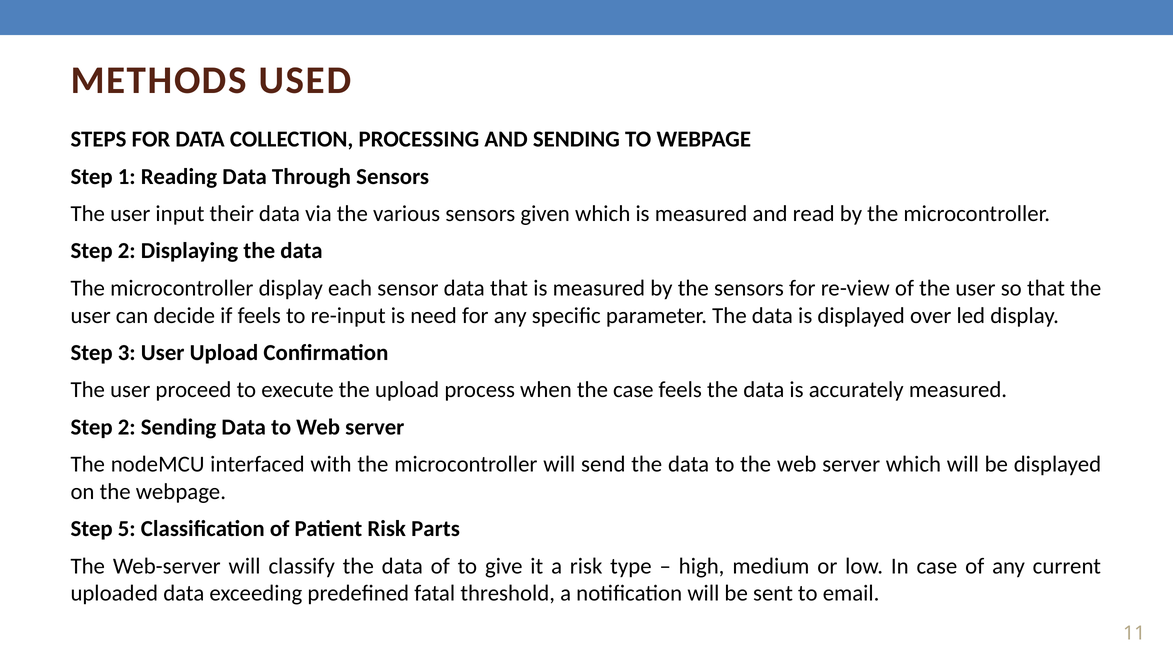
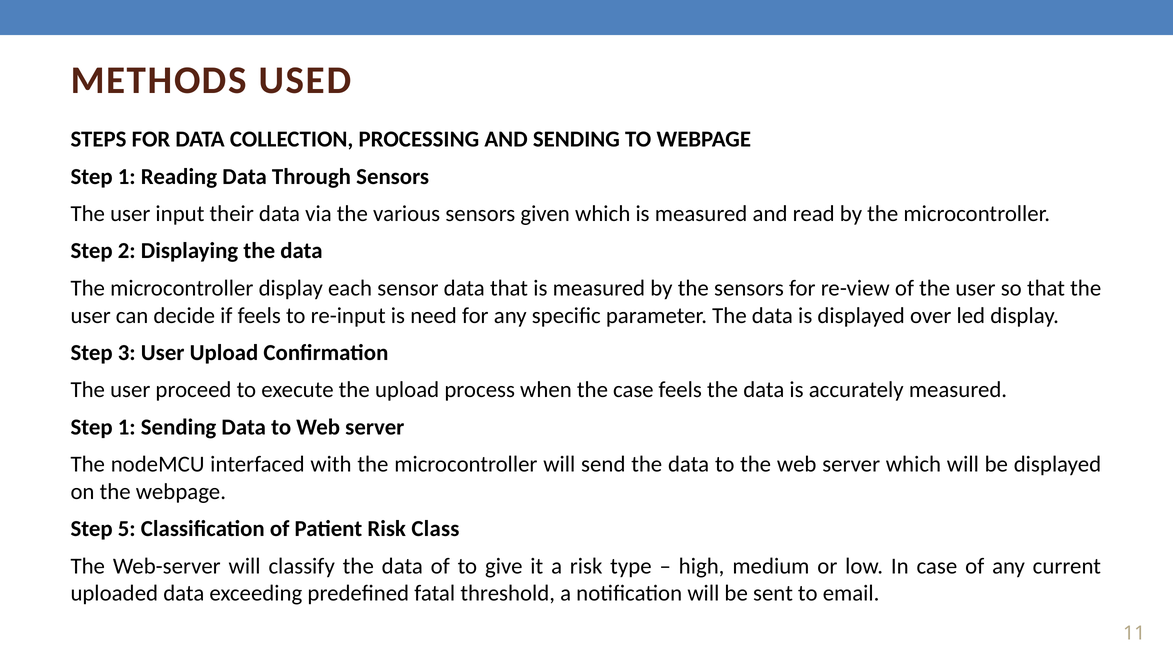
2 at (127, 427): 2 -> 1
Parts: Parts -> Class
